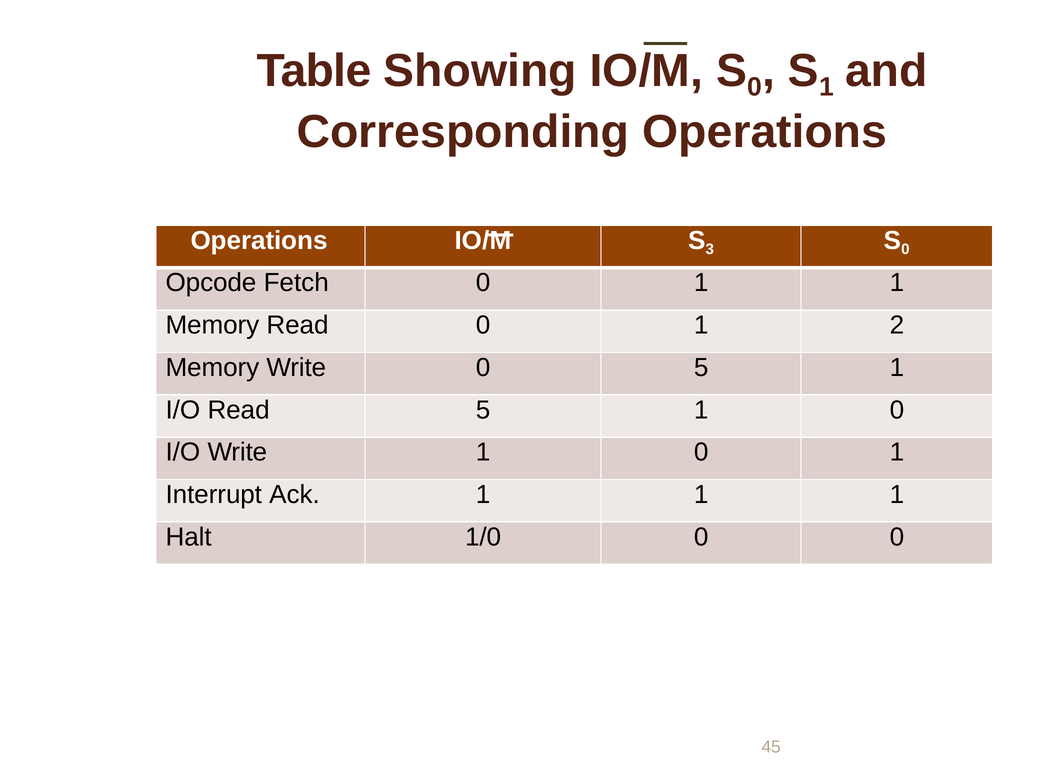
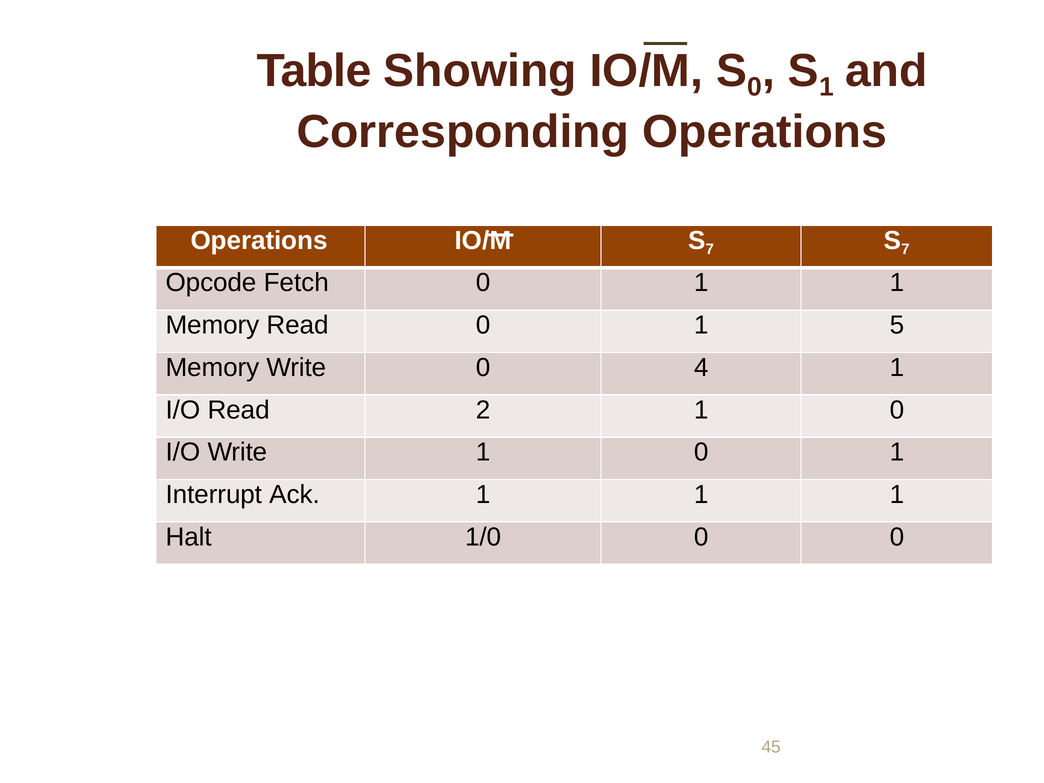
3 at (710, 249): 3 -> 7
0 at (905, 249): 0 -> 7
2: 2 -> 5
0 5: 5 -> 4
Read 5: 5 -> 2
